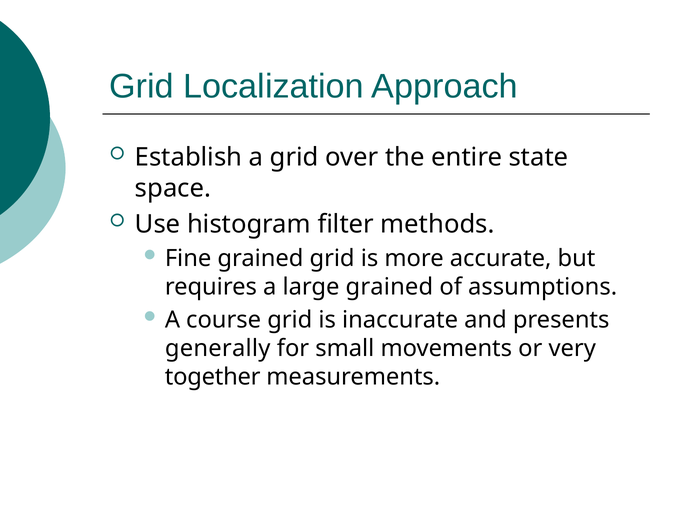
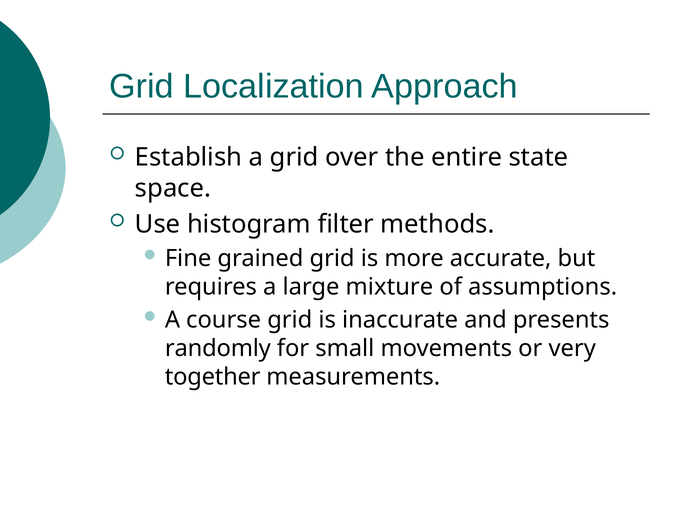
large grained: grained -> mixture
generally: generally -> randomly
